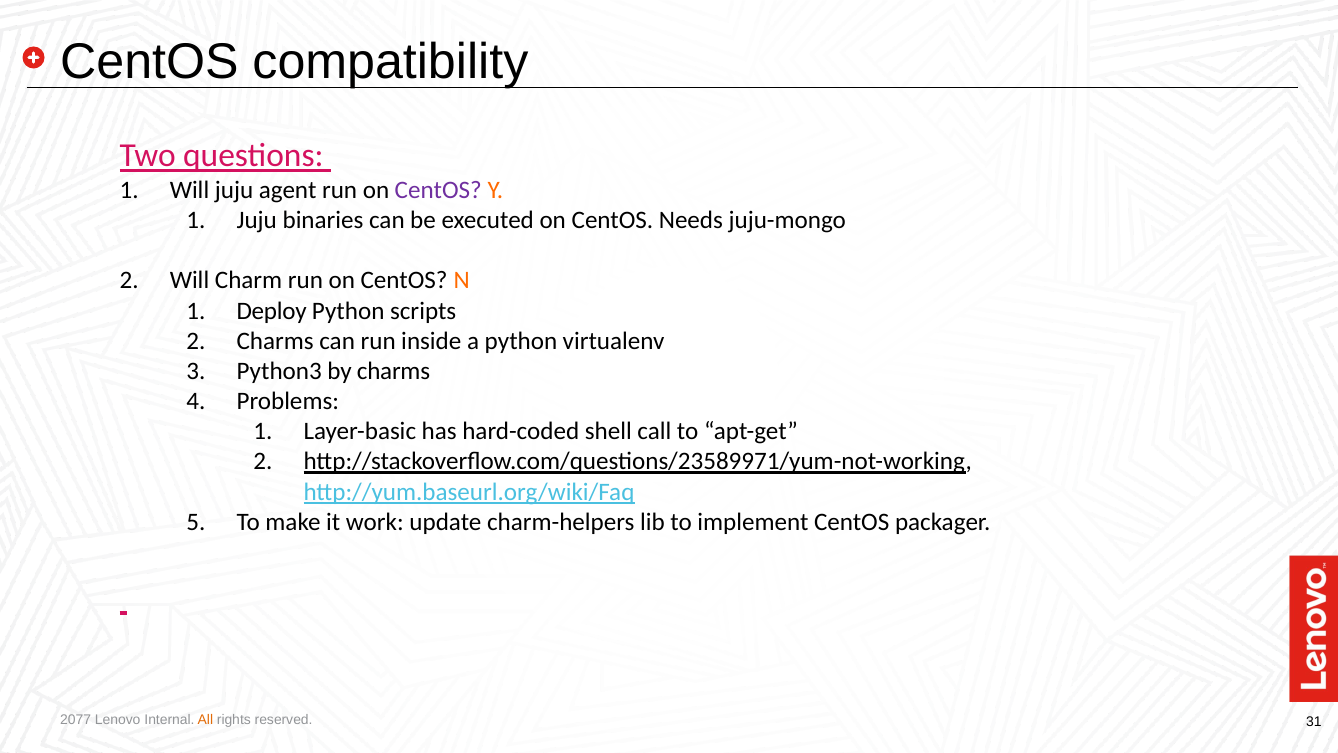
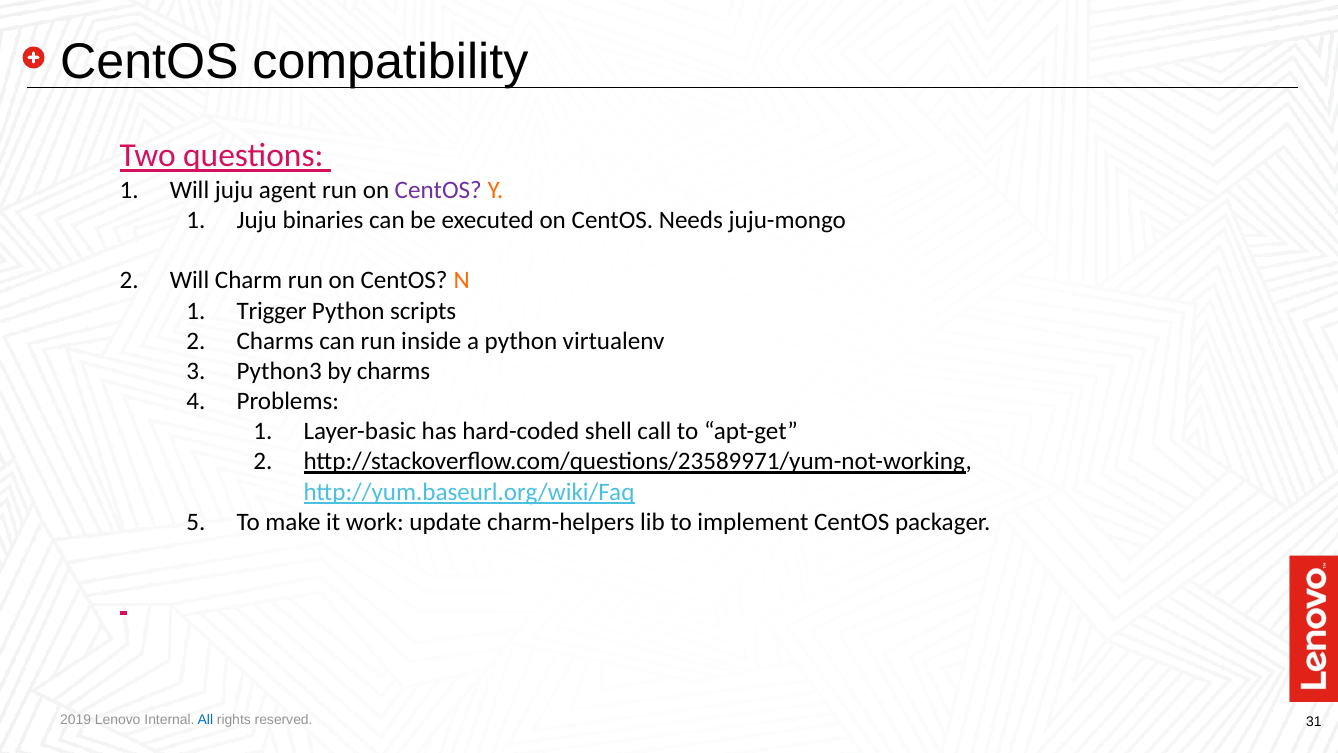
Deploy: Deploy -> Trigger
2077: 2077 -> 2019
All colour: orange -> blue
